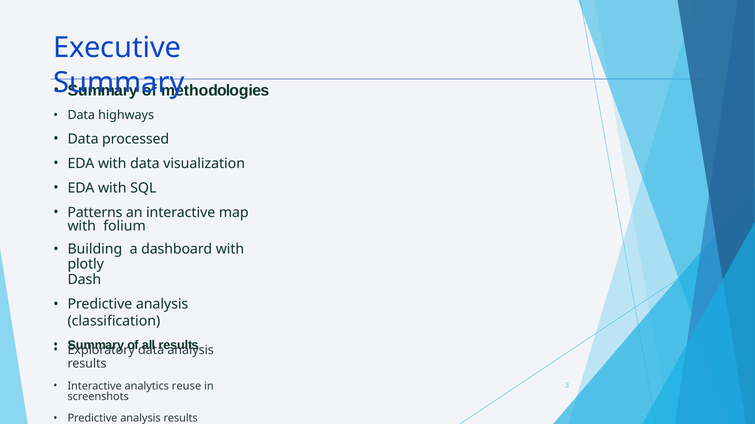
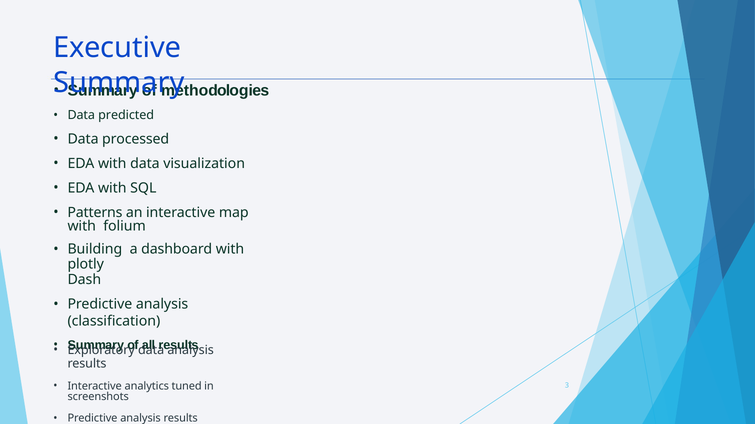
highways: highways -> predicted
reuse: reuse -> tuned
